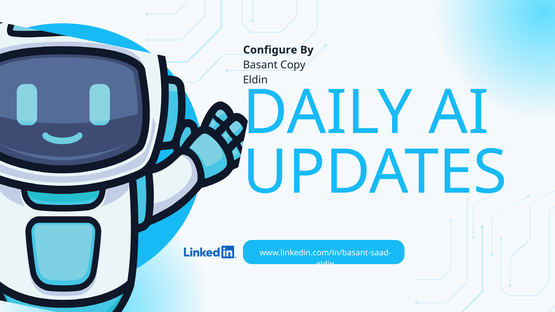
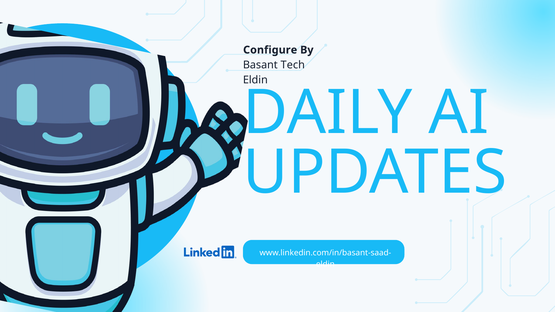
Copy: Copy -> Tech
